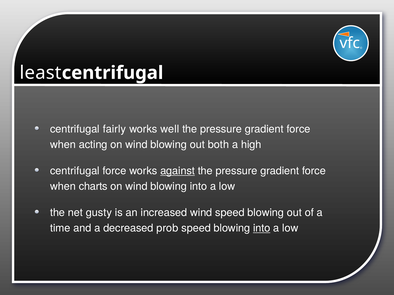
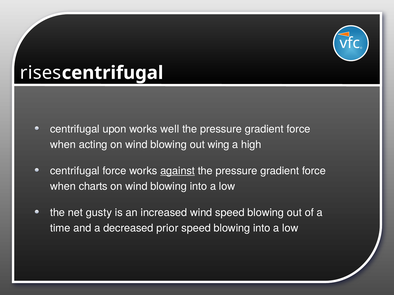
least: least -> rises
fairly: fairly -> upon
both: both -> wing
prob: prob -> prior
into at (262, 229) underline: present -> none
